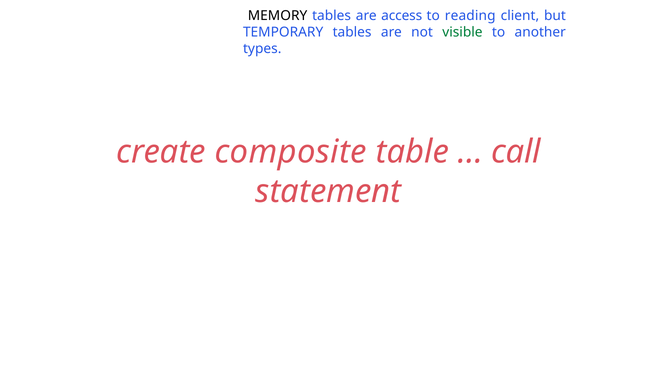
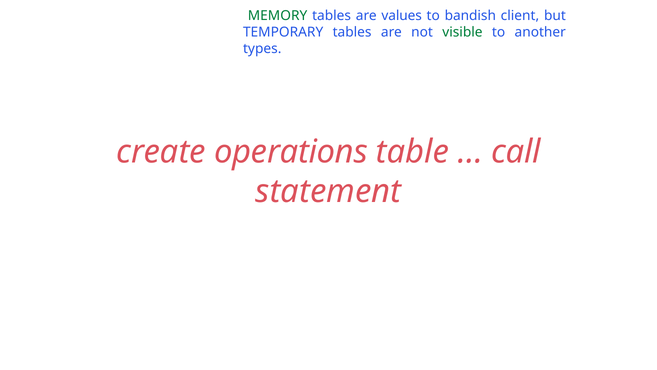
MEMORY colour: black -> green
access: access -> values
reading: reading -> bandish
composite: composite -> operations
